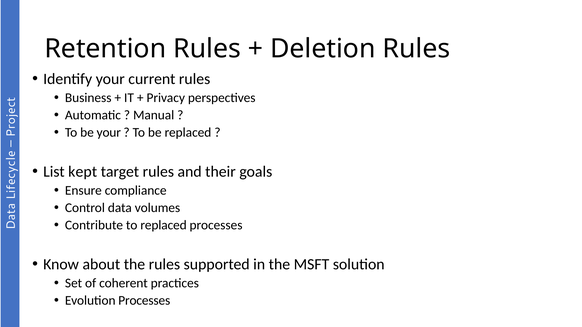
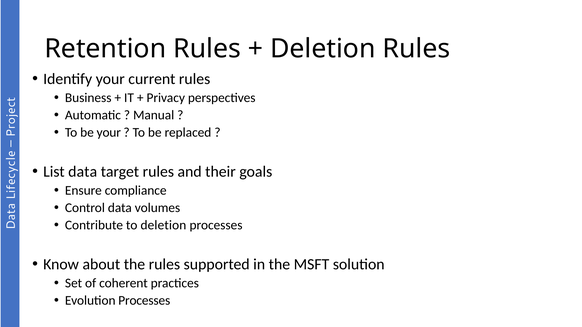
List kept: kept -> data
to replaced: replaced -> deletion
